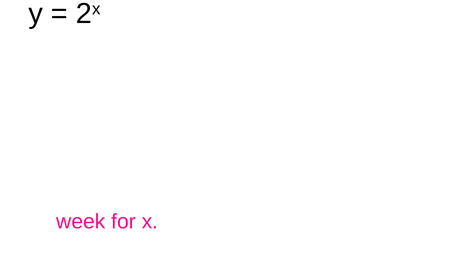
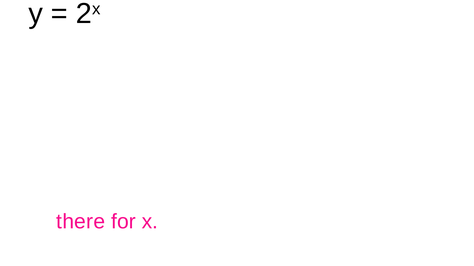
week: week -> there
